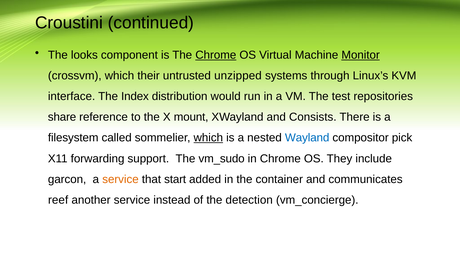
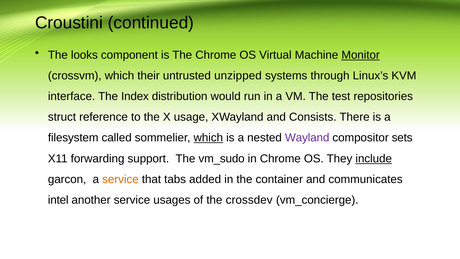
Chrome at (216, 55) underline: present -> none
share: share -> struct
mount: mount -> usage
Wayland colour: blue -> purple
pick: pick -> sets
include underline: none -> present
start: start -> tabs
reef: reef -> intel
instead: instead -> usages
detection: detection -> crossdev
